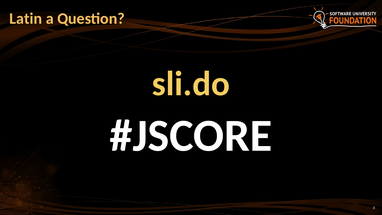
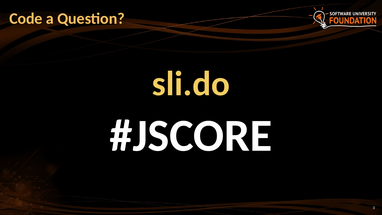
Latin: Latin -> Code
